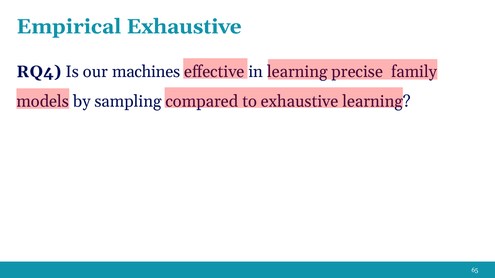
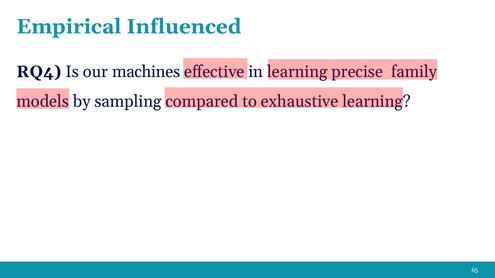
Empirical Exhaustive: Exhaustive -> Influenced
